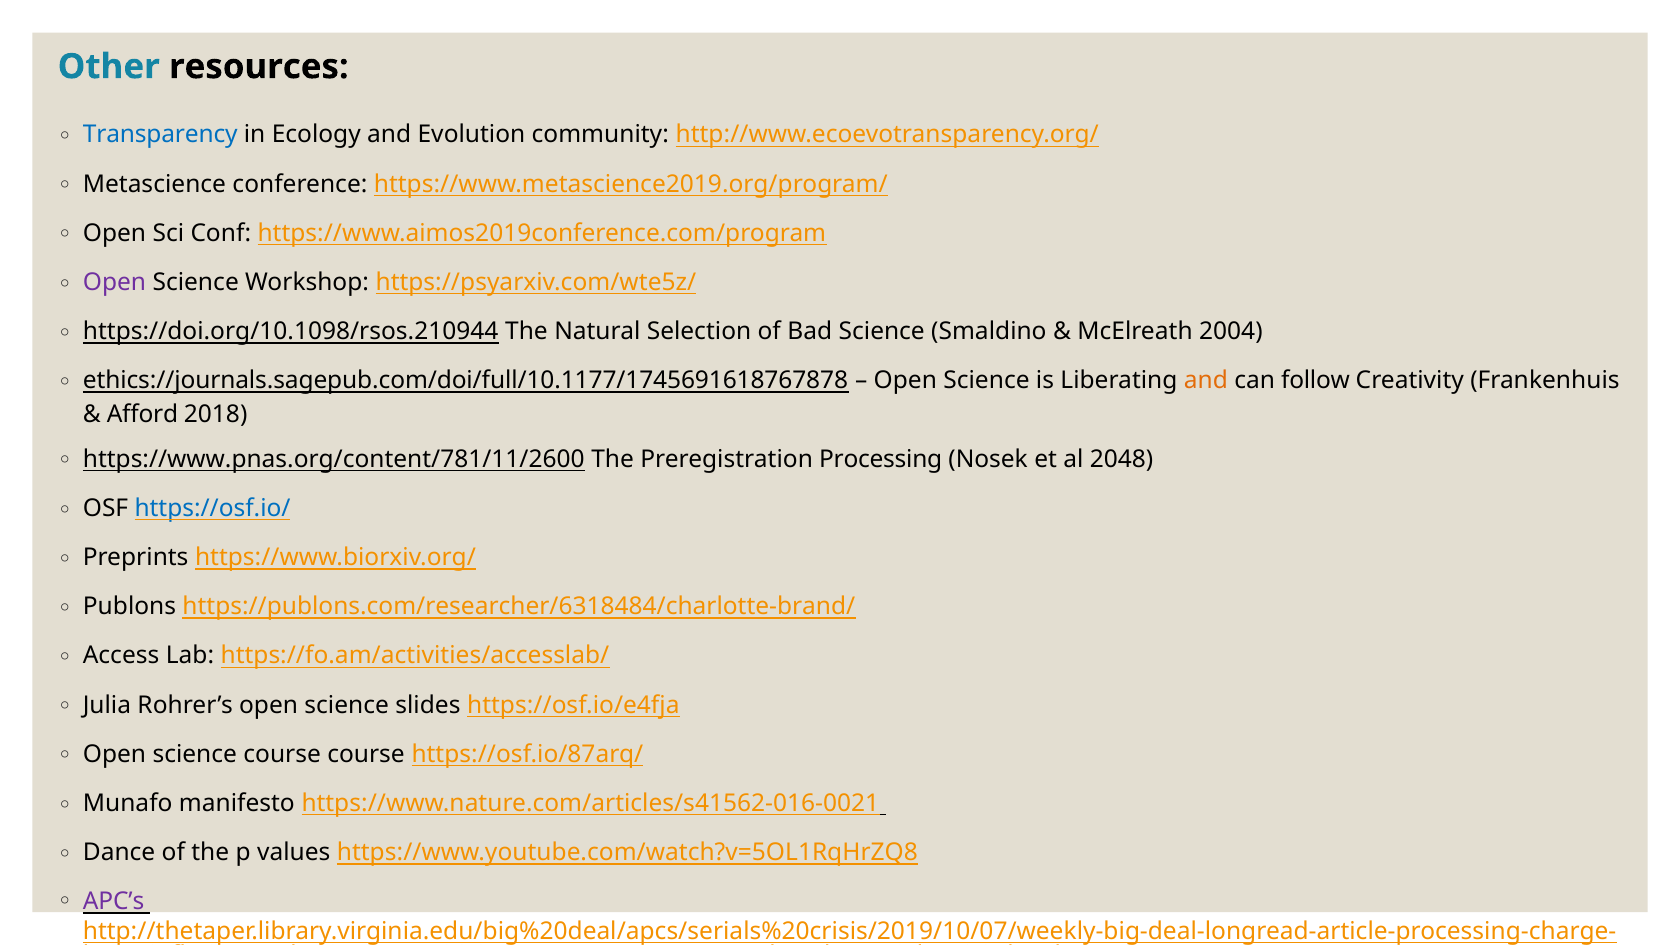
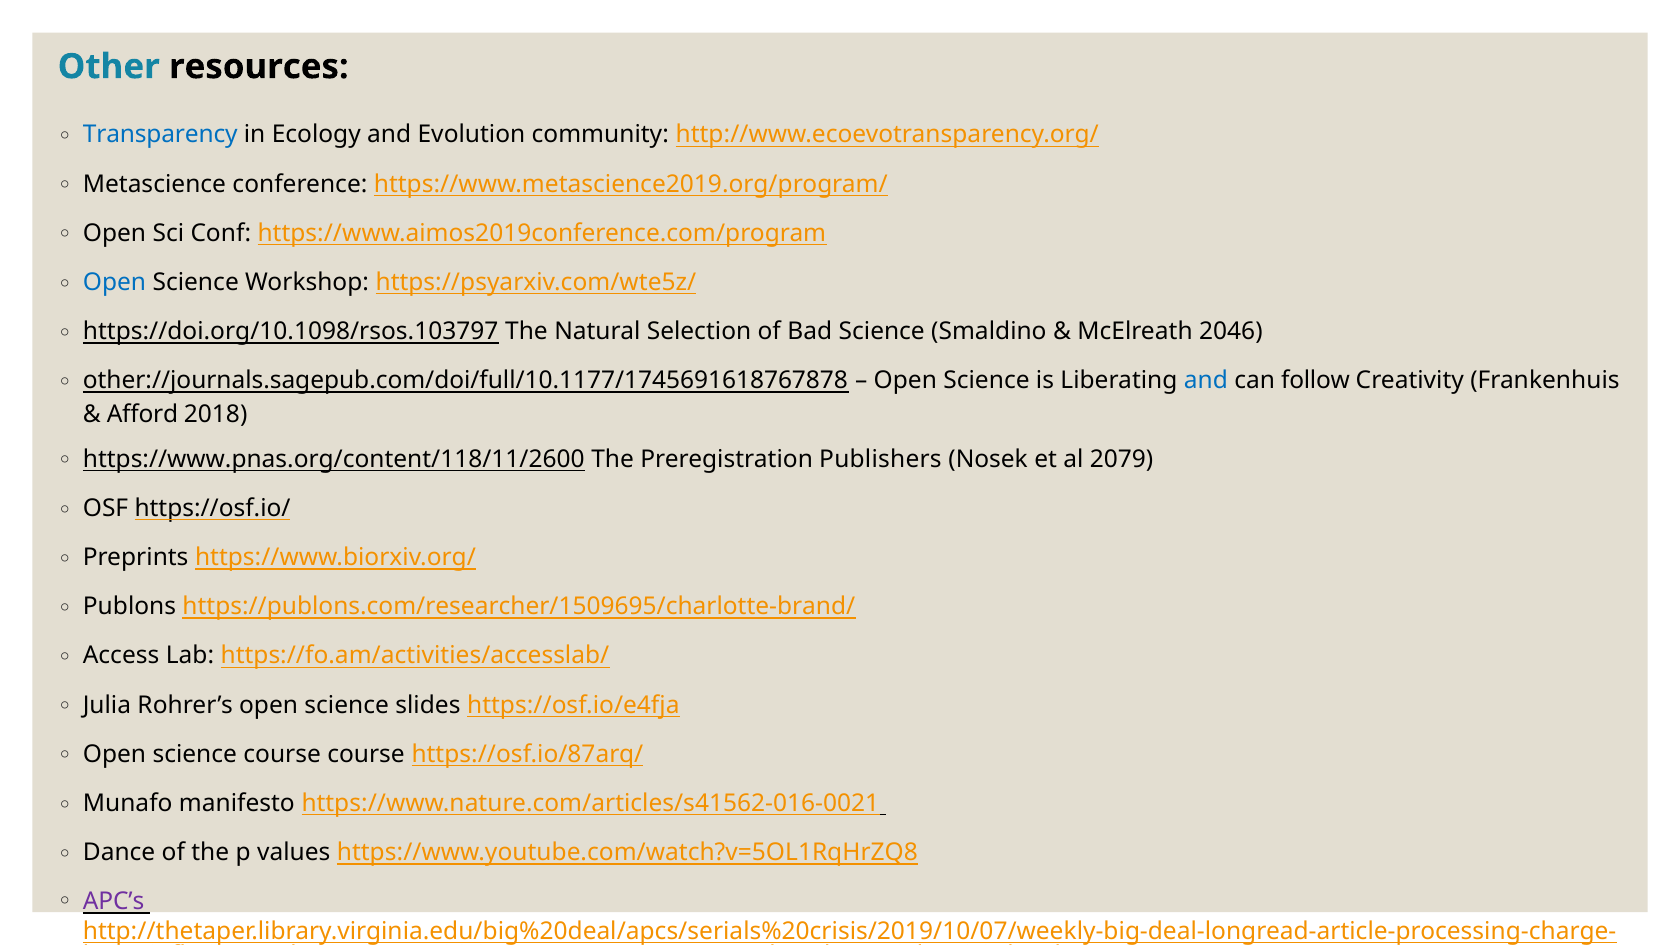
Open at (114, 282) colour: purple -> blue
https://doi.org/10.1098/rsos.210944: https://doi.org/10.1098/rsos.210944 -> https://doi.org/10.1098/rsos.103797
2004: 2004 -> 2046
ethics://journals.sagepub.com/doi/full/10.1177/1745691618767878: ethics://journals.sagepub.com/doi/full/10.1177/1745691618767878 -> other://journals.sagepub.com/doi/full/10.1177/1745691618767878
and at (1206, 381) colour: orange -> blue
https://www.pnas.org/content/781/11/2600: https://www.pnas.org/content/781/11/2600 -> https://www.pnas.org/content/118/11/2600
Processing: Processing -> Publishers
2048: 2048 -> 2079
https://osf.io/ colour: blue -> black
https://publons.com/researcher/6318484/charlotte-brand/: https://publons.com/researcher/6318484/charlotte-brand/ -> https://publons.com/researcher/1509695/charlotte-brand/
